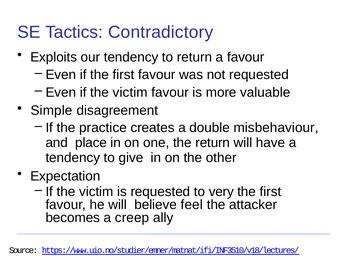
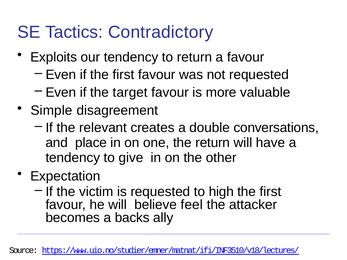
Even if the victim: victim -> target
practice: practice -> relevant
misbehaviour: misbehaviour -> conversations
very: very -> high
creep: creep -> backs
